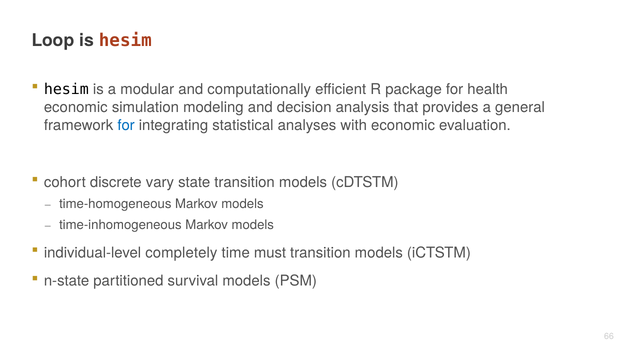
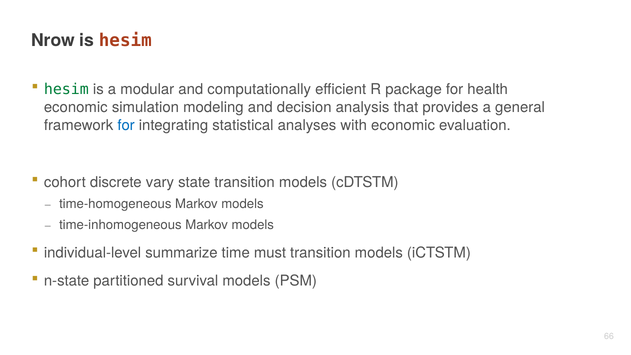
Loop: Loop -> Nrow
hesim at (66, 89) colour: black -> green
completely: completely -> summarize
